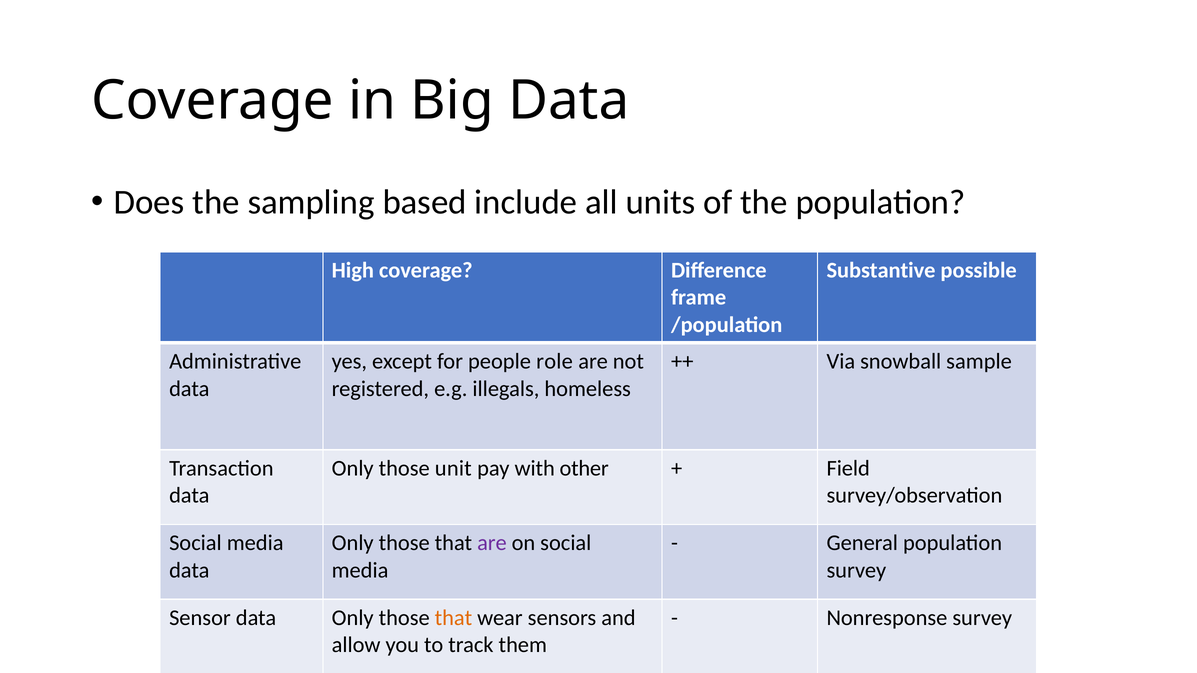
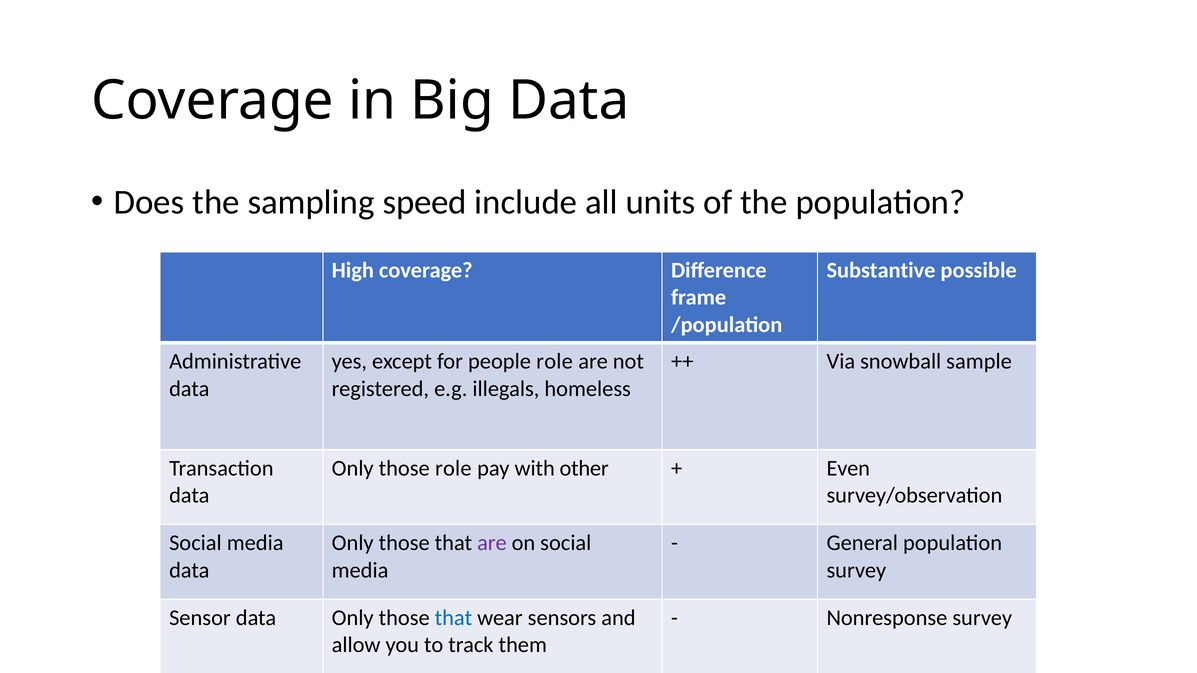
based: based -> speed
those unit: unit -> role
Field: Field -> Even
that at (453, 618) colour: orange -> blue
